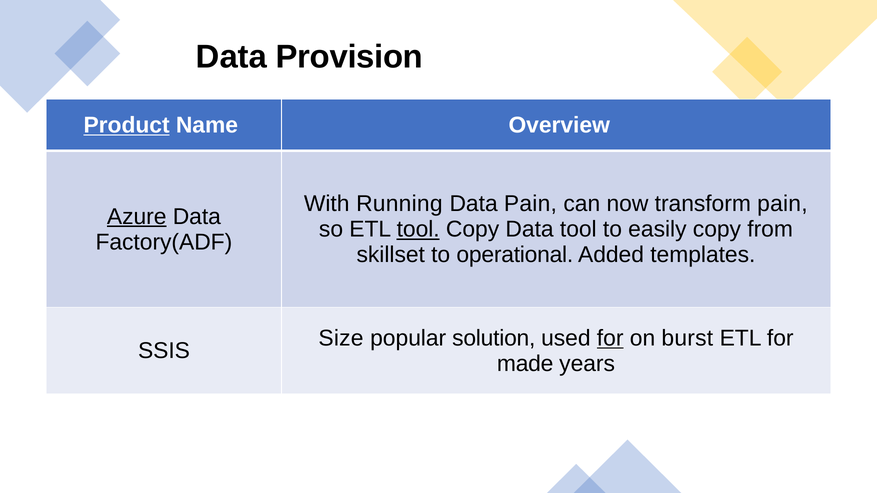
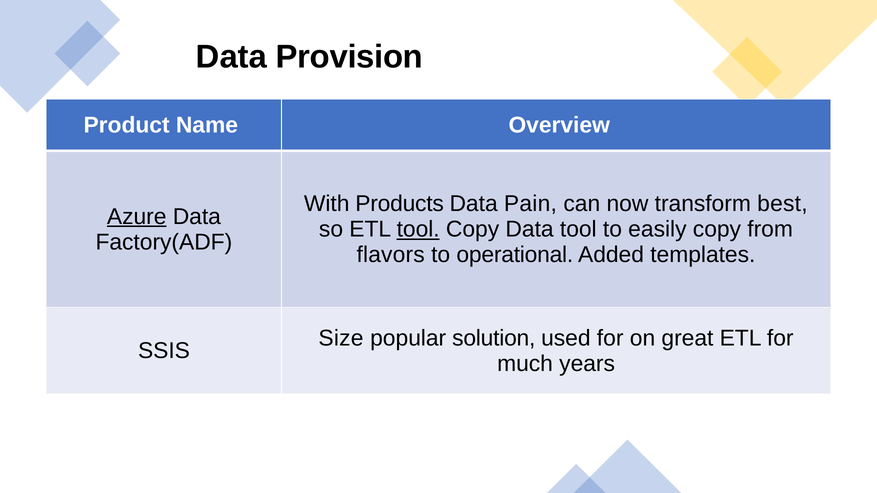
Product underline: present -> none
Running: Running -> Products
transform pain: pain -> best
skillset: skillset -> flavors
for at (610, 338) underline: present -> none
burst: burst -> great
made: made -> much
